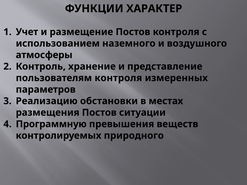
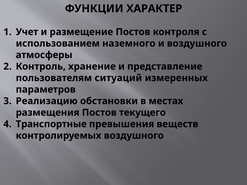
пользователям контроля: контроля -> ситуаций
ситуации: ситуации -> текущего
Программную: Программную -> Транспортные
контролируемых природного: природного -> воздушного
